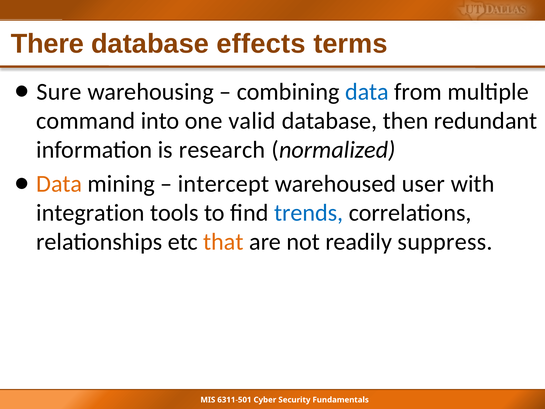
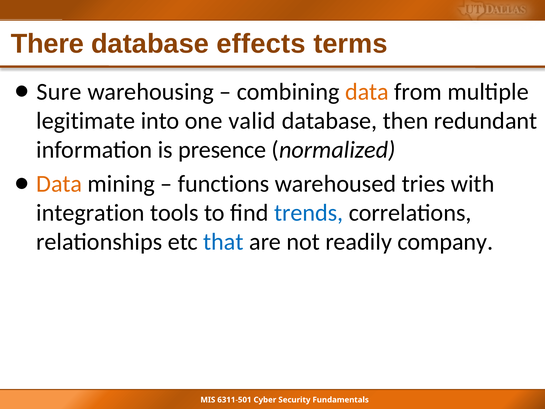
data at (367, 92) colour: blue -> orange
command: command -> legitimate
research: research -> presence
intercept: intercept -> functions
user: user -> tries
that colour: orange -> blue
suppress: suppress -> company
